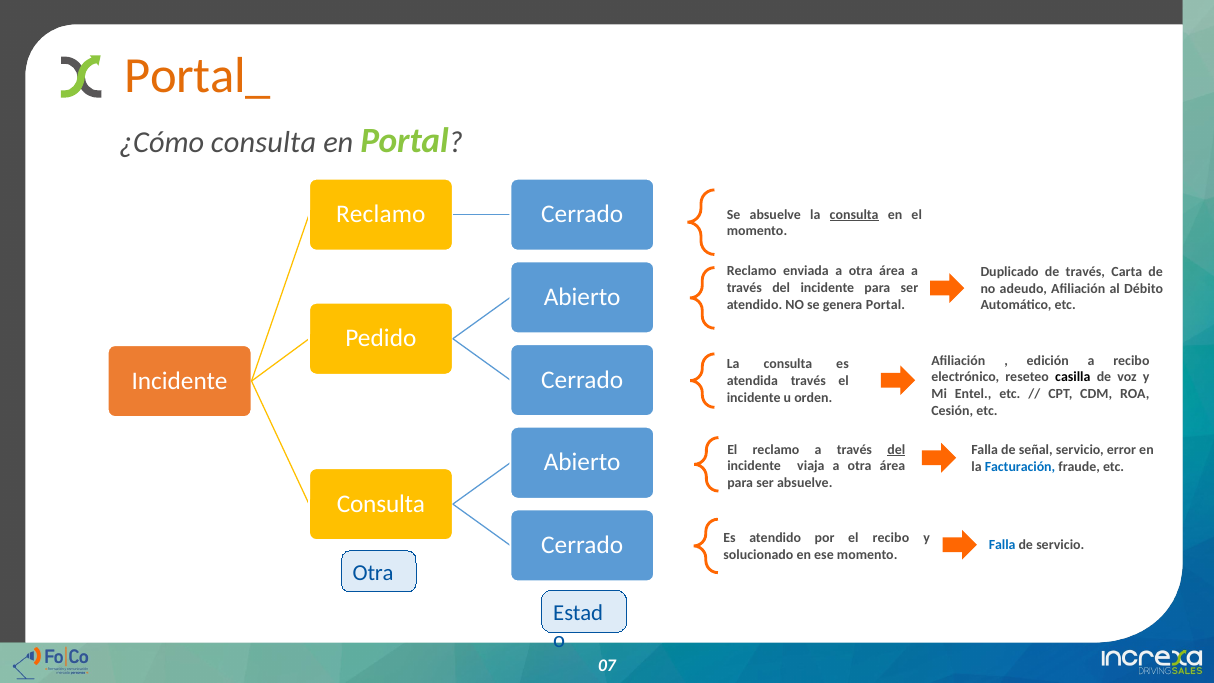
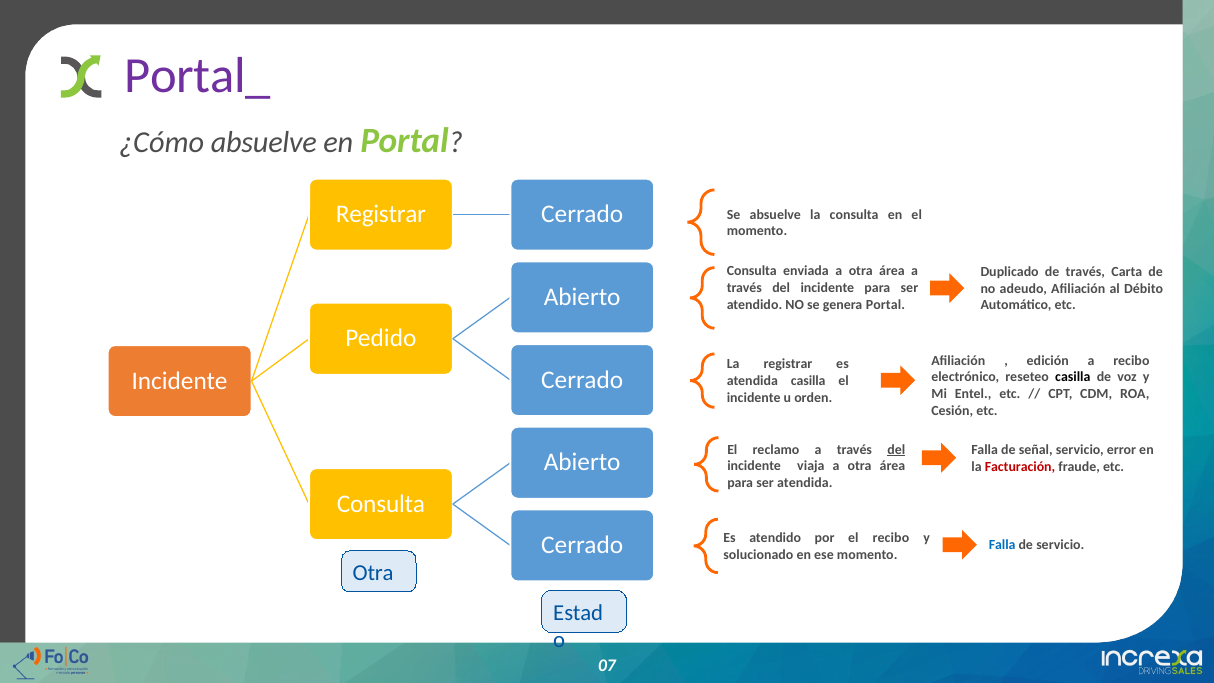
Portal_ colour: orange -> purple
¿Cómo consulta: consulta -> absuelve
Reclamo at (381, 214): Reclamo -> Registrar
consulta at (854, 214) underline: present -> none
Reclamo at (752, 271): Reclamo -> Consulta
consulta at (788, 364): consulta -> registrar
atendida través: través -> casilla
Facturación colour: blue -> red
ser absuelve: absuelve -> atendida
